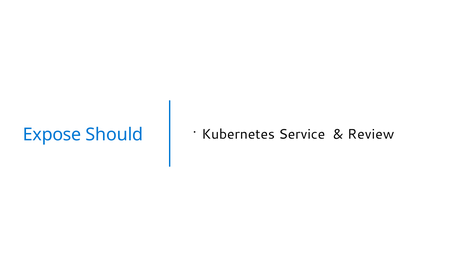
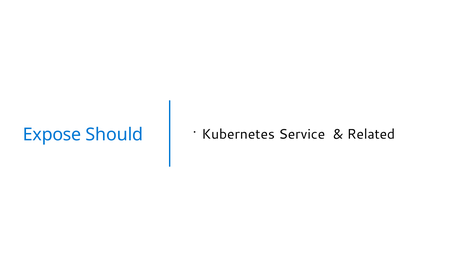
Review: Review -> Related
